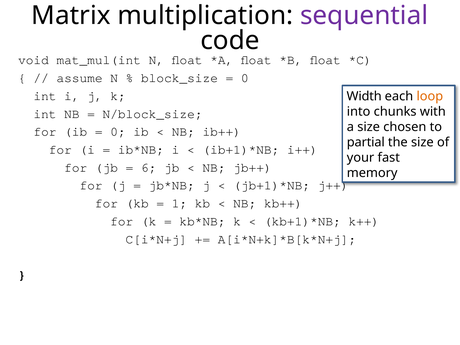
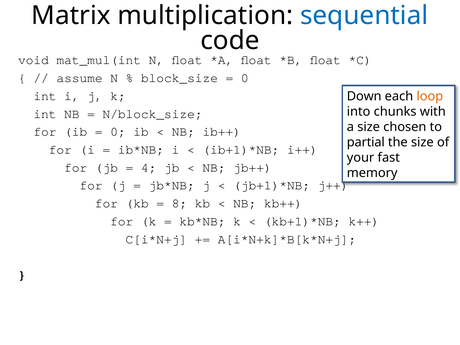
sequential colour: purple -> blue
Width: Width -> Down
6: 6 -> 4
1: 1 -> 8
